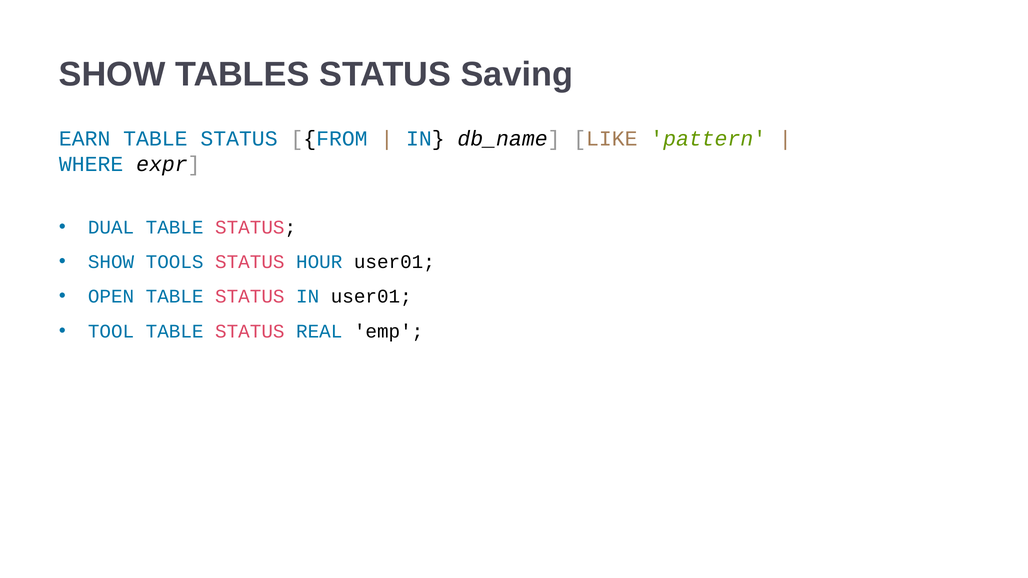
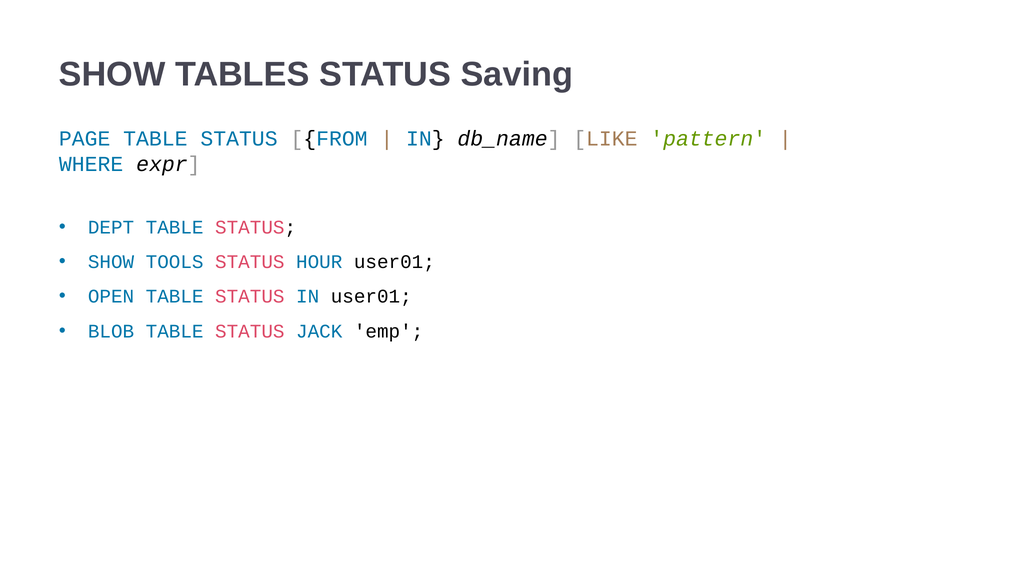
EARN: EARN -> PAGE
DUAL: DUAL -> DEPT
TOOL: TOOL -> BLOB
REAL: REAL -> JACK
